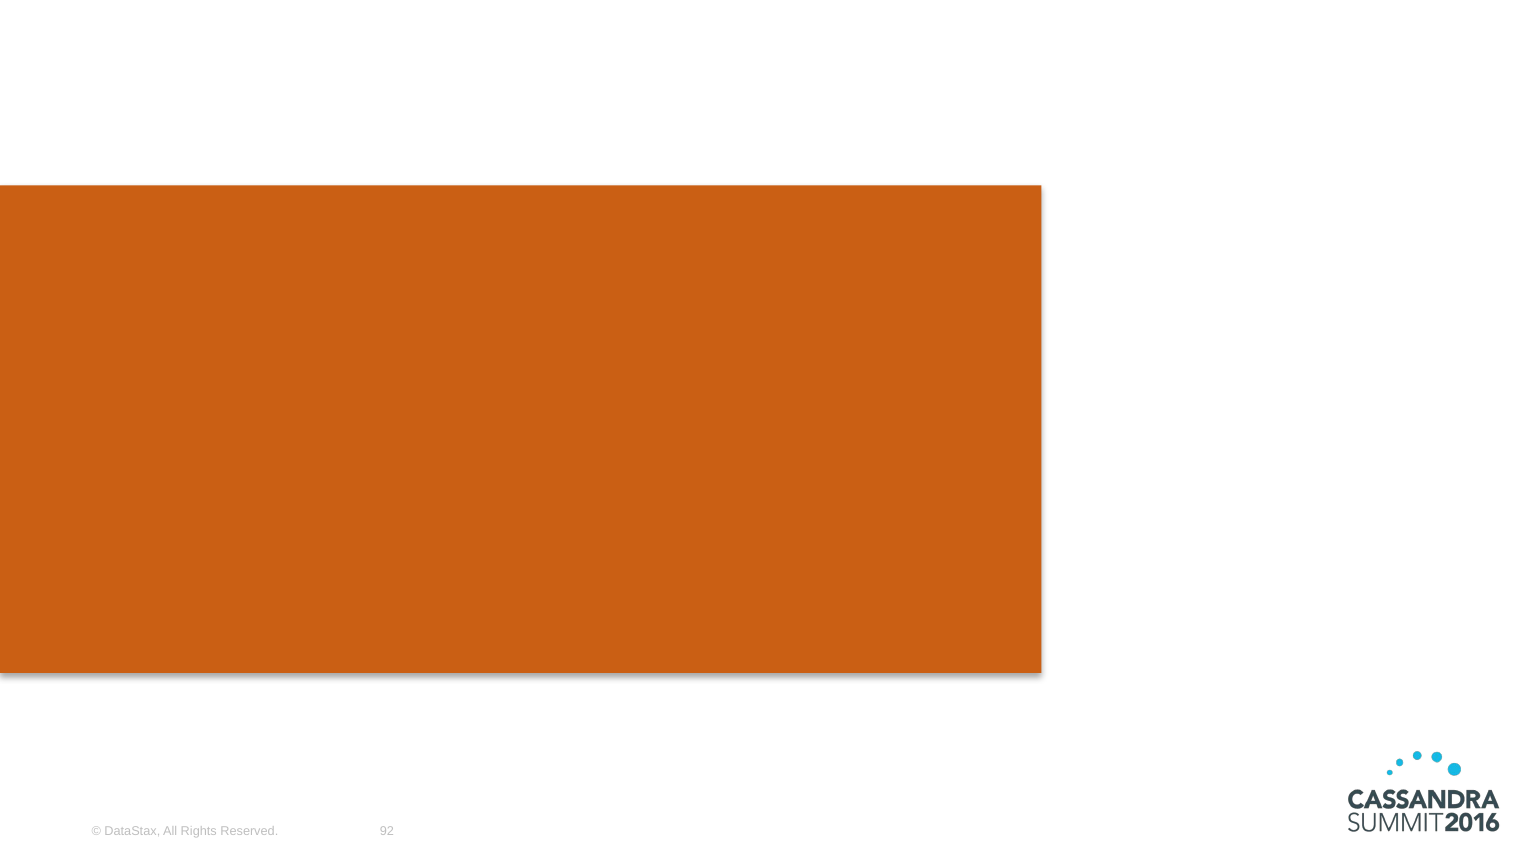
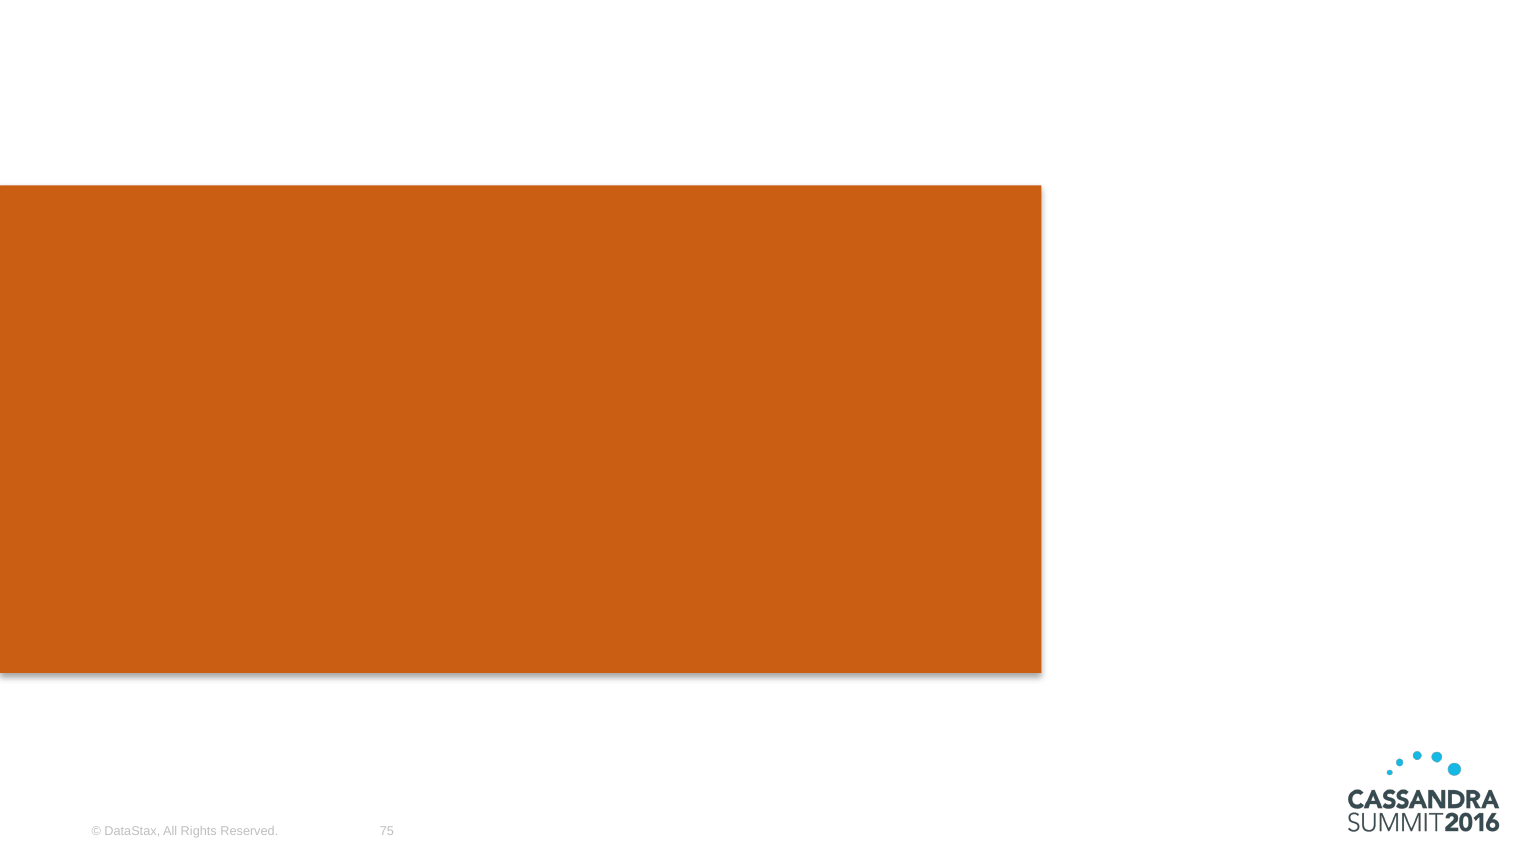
92: 92 -> 75
